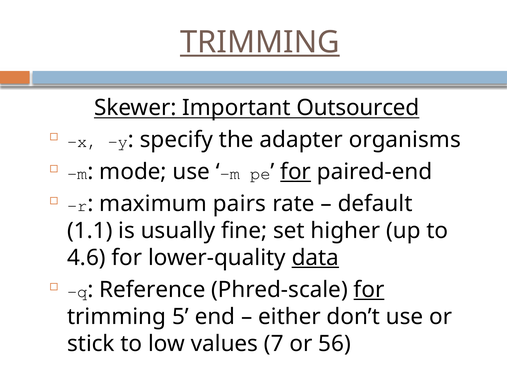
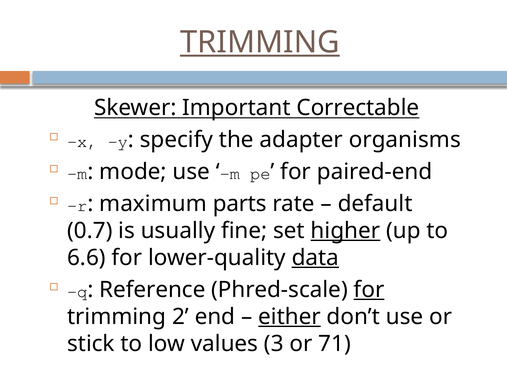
Outsourced: Outsourced -> Correctable
for at (296, 172) underline: present -> none
pairs: pairs -> parts
1.1: 1.1 -> 0.7
higher underline: none -> present
4.6: 4.6 -> 6.6
5: 5 -> 2
either underline: none -> present
7: 7 -> 3
56: 56 -> 71
